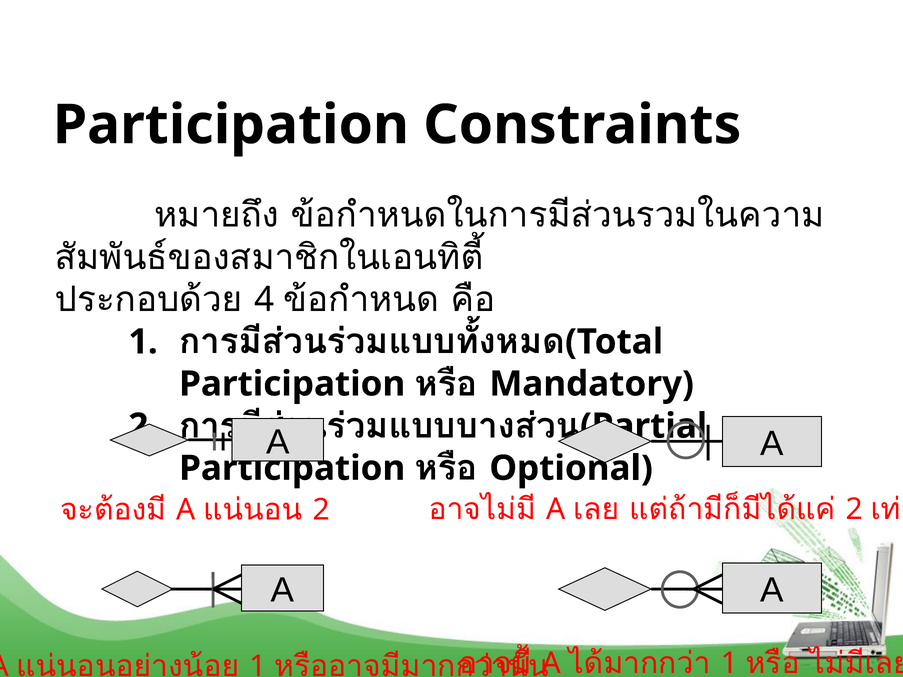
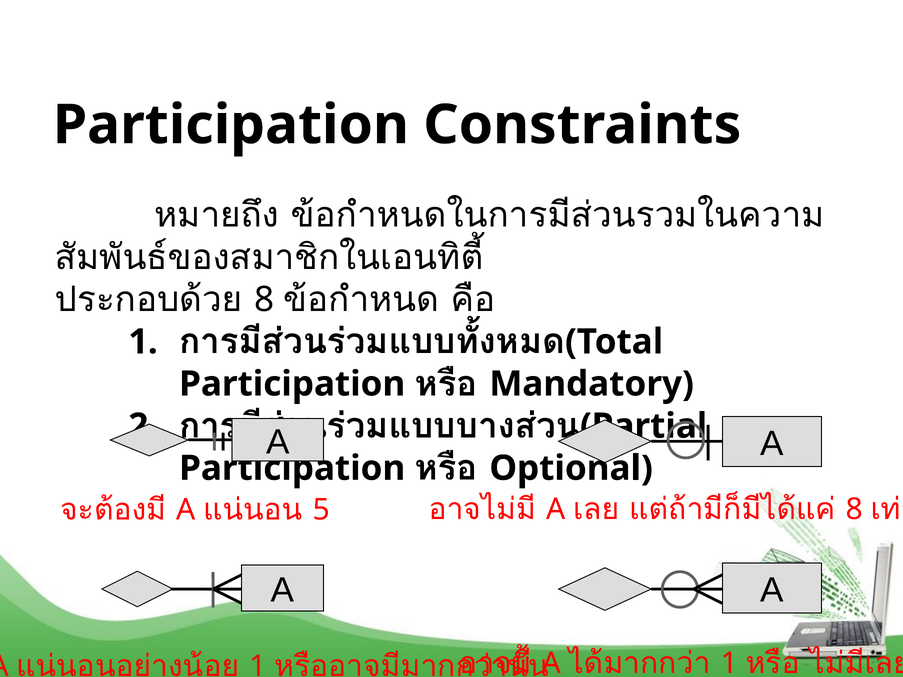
4 at (264, 300): 4 -> 8
2 at (854, 510): 2 -> 8
2 at (321, 510): 2 -> 5
